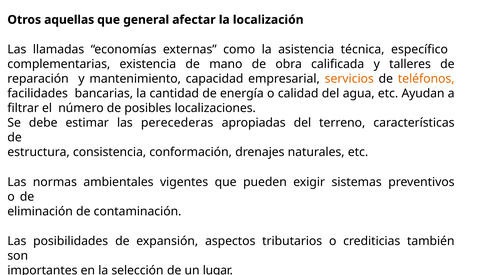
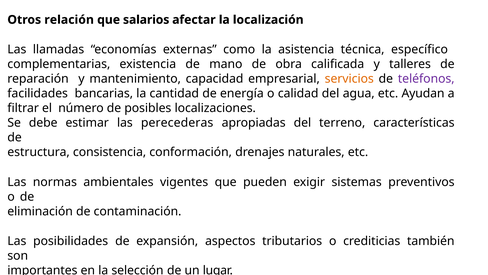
aquellas: aquellas -> relación
general: general -> salarios
teléfonos colour: orange -> purple
